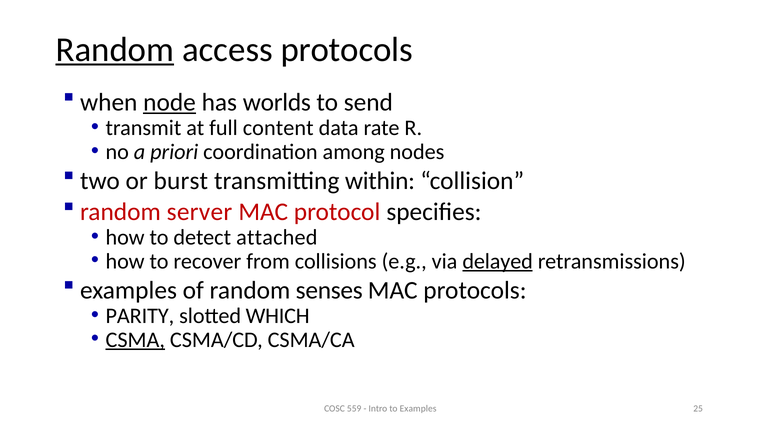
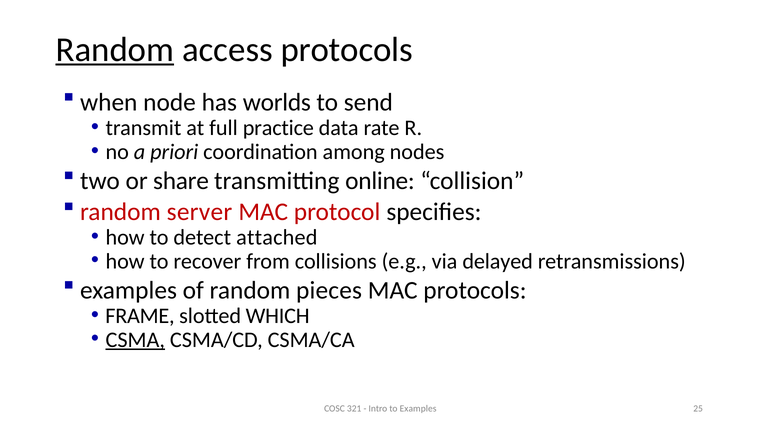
node underline: present -> none
content: content -> practice
burst: burst -> share
within: within -> online
delayed underline: present -> none
senses: senses -> pieces
PARITY: PARITY -> FRAME
559: 559 -> 321
